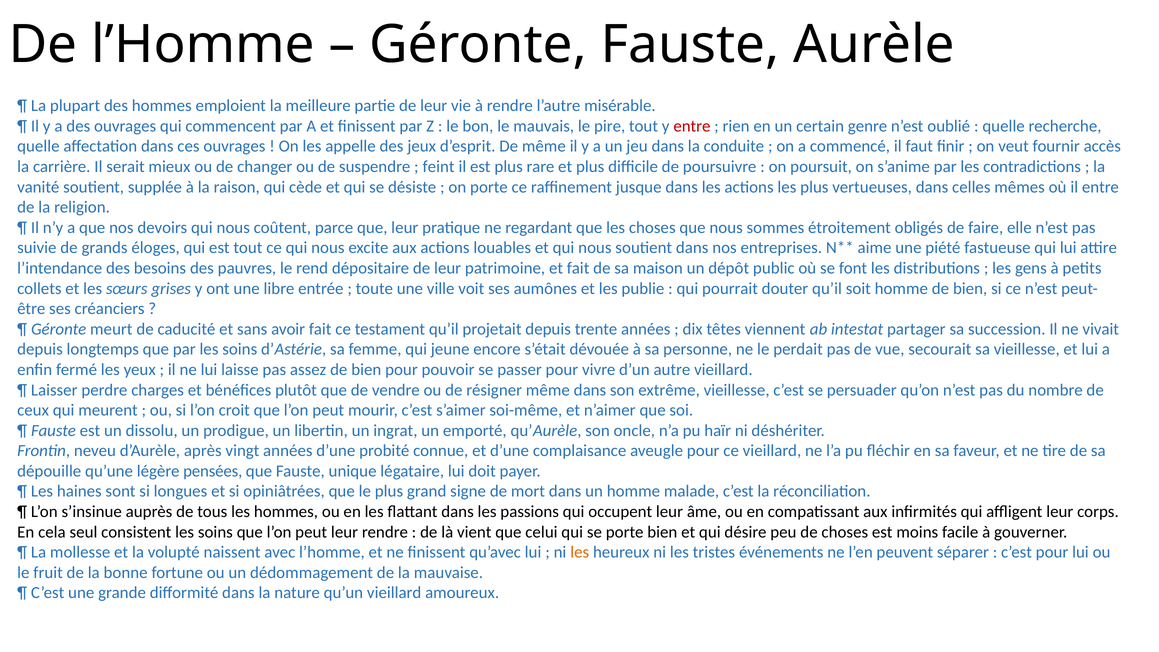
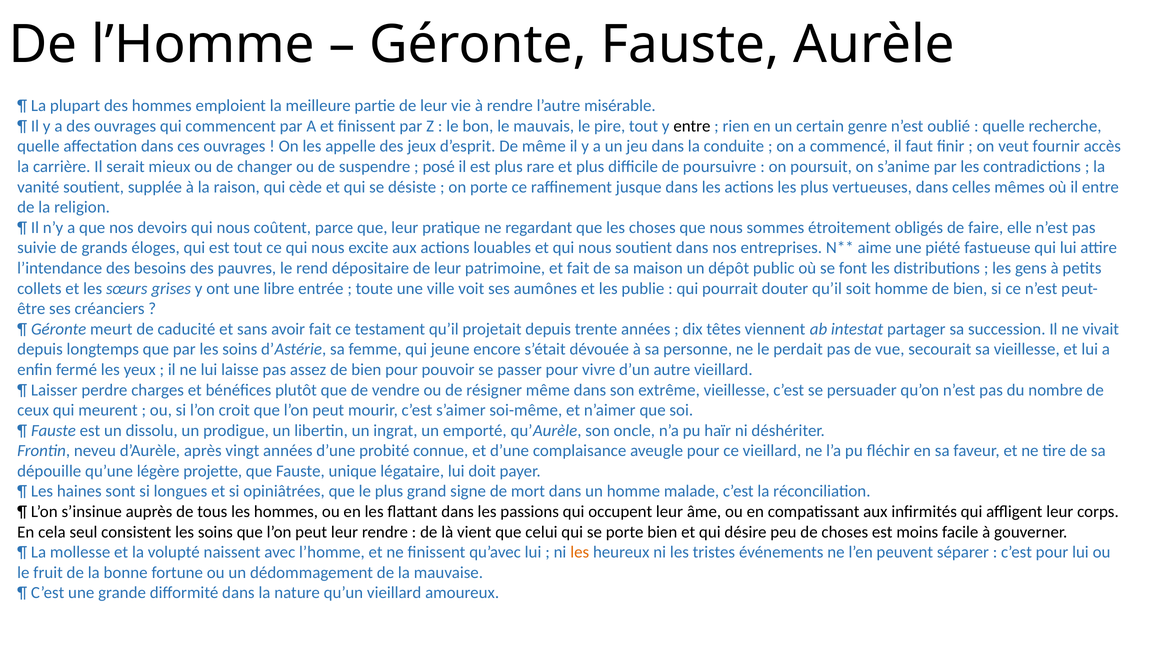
entre at (692, 126) colour: red -> black
feint: feint -> posé
pensées: pensées -> projette
